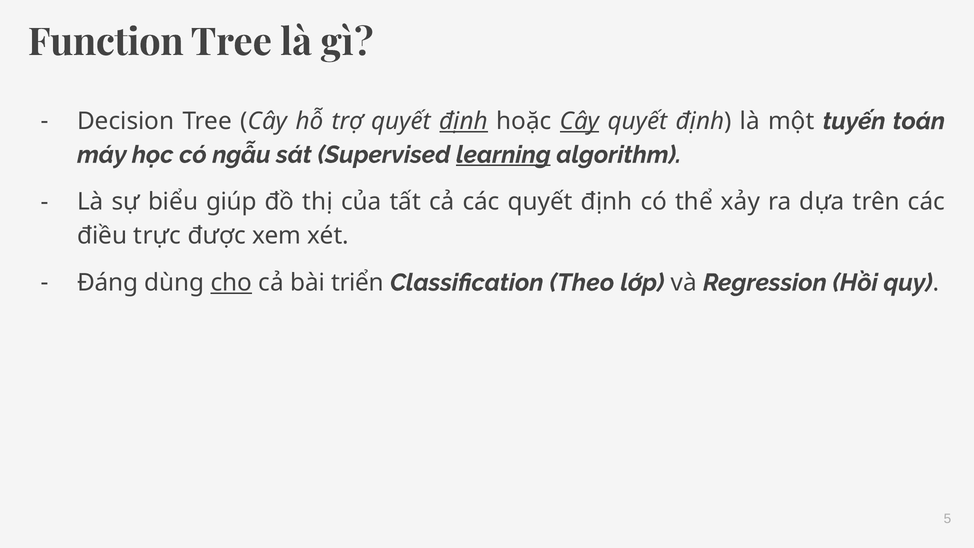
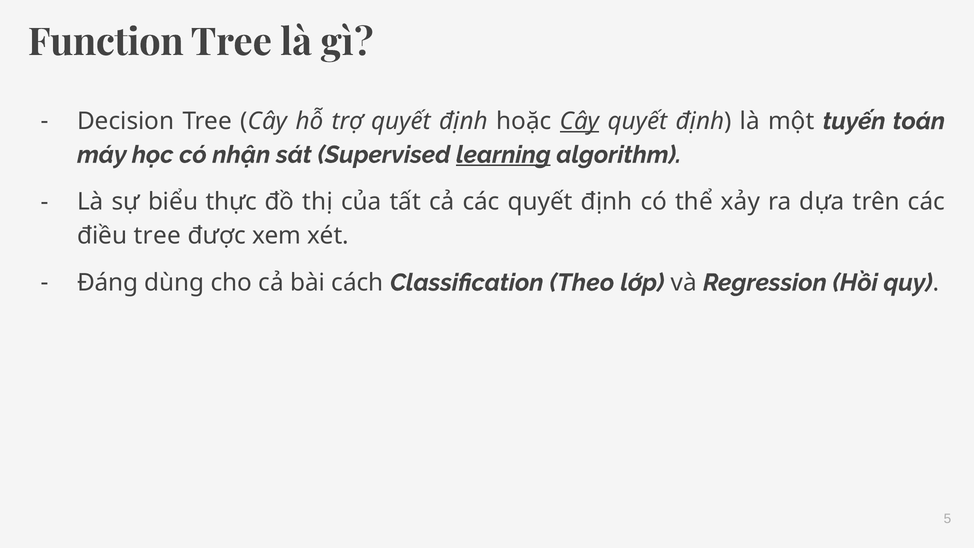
định at (464, 121) underline: present -> none
ngẫu: ngẫu -> nhận
giúp: giúp -> thực
điều trực: trực -> tree
cho underline: present -> none
triển: triển -> cách
